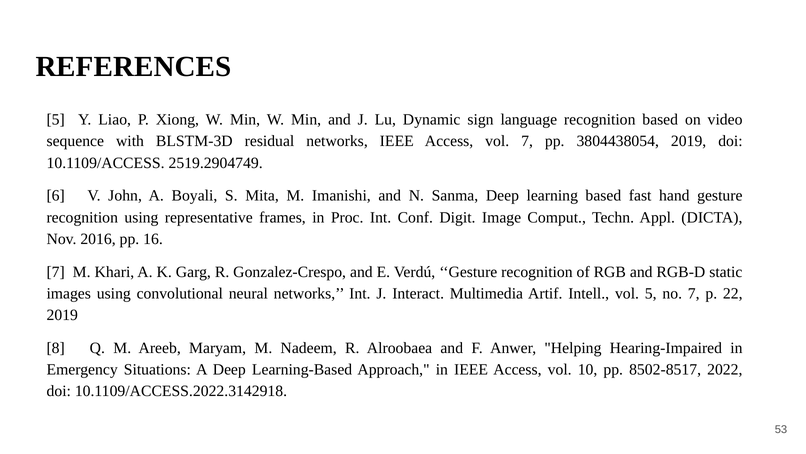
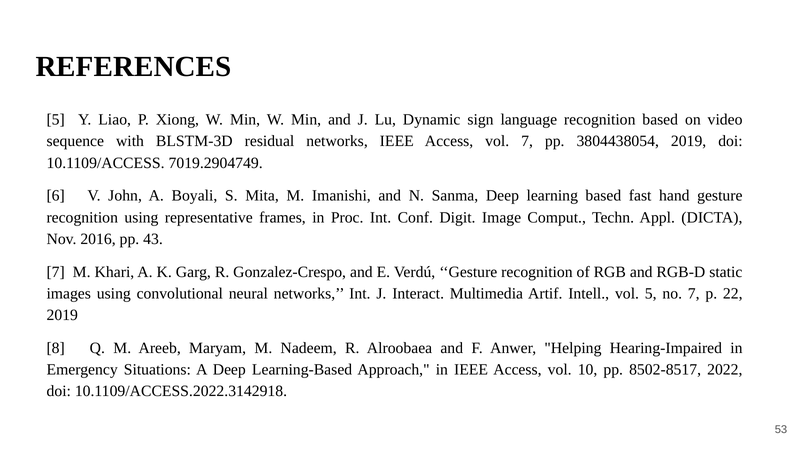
2519.2904749: 2519.2904749 -> 7019.2904749
16: 16 -> 43
